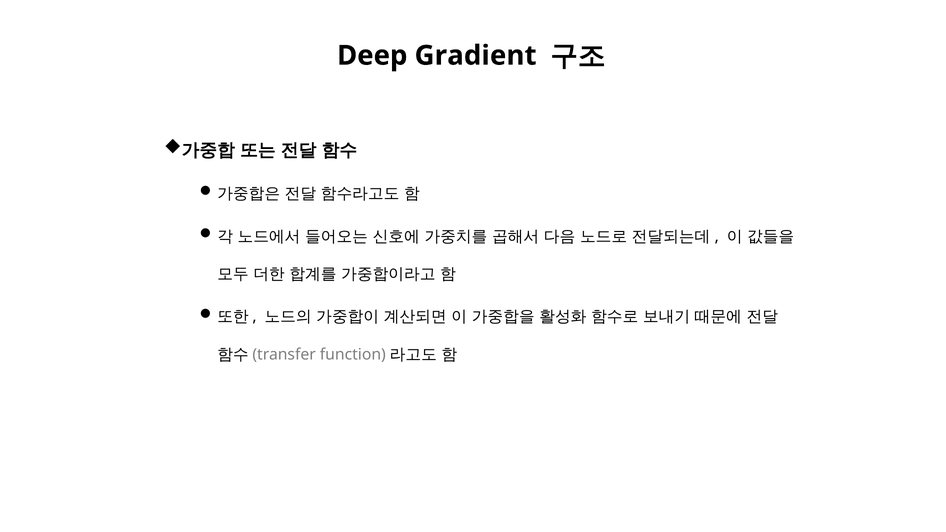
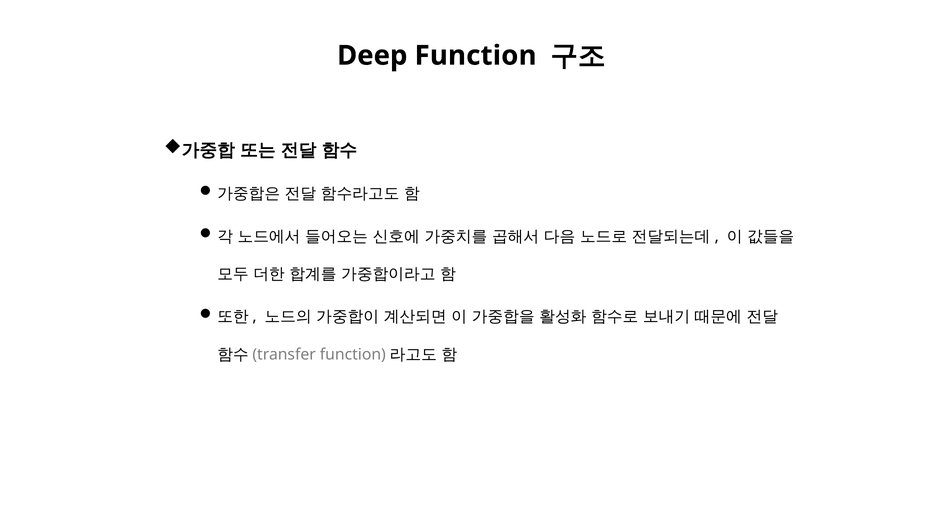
Gradient: Gradient -> Function
